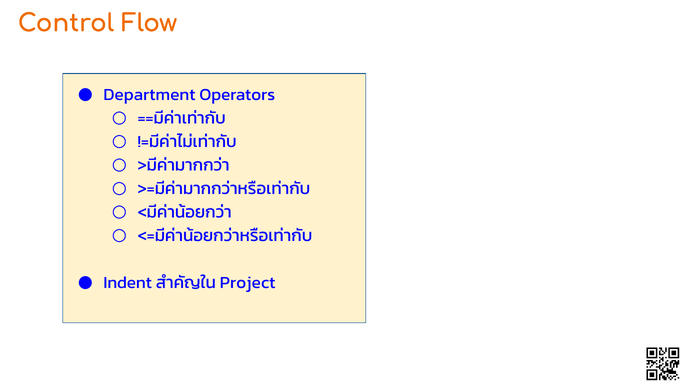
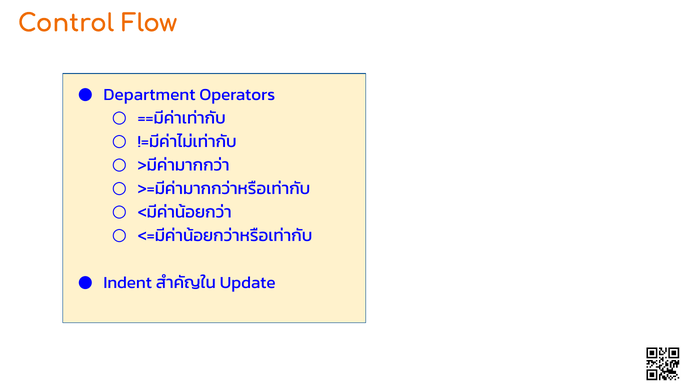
Project: Project -> Update
